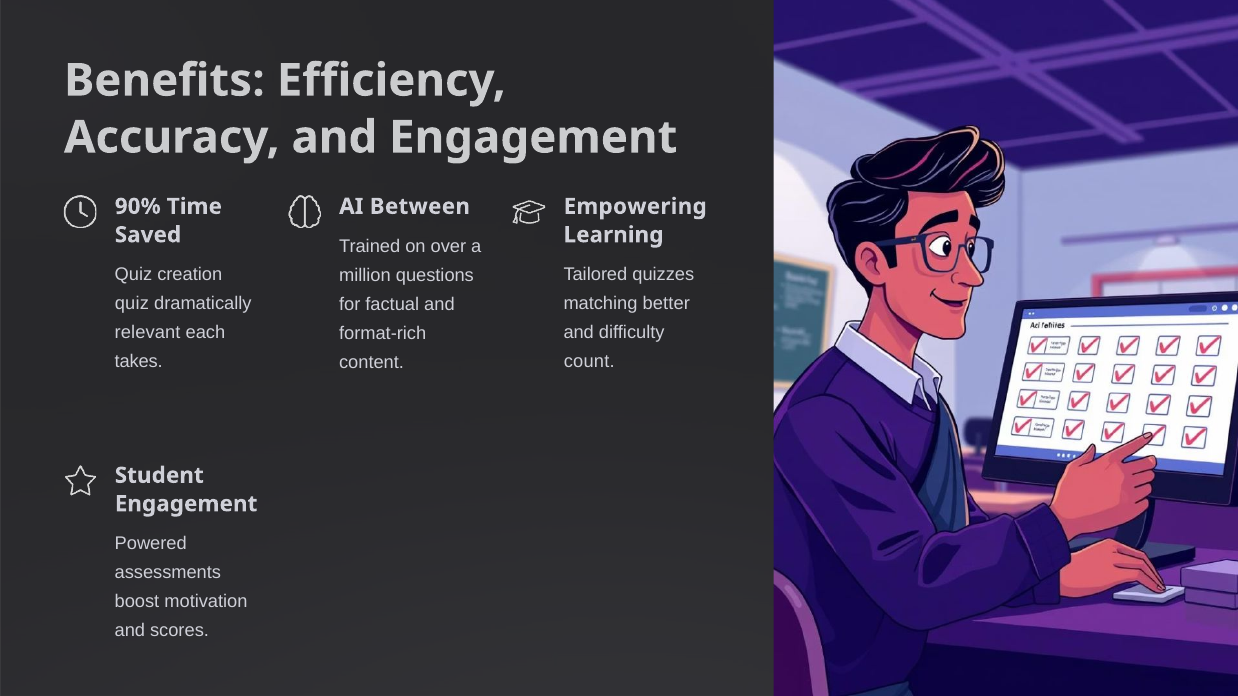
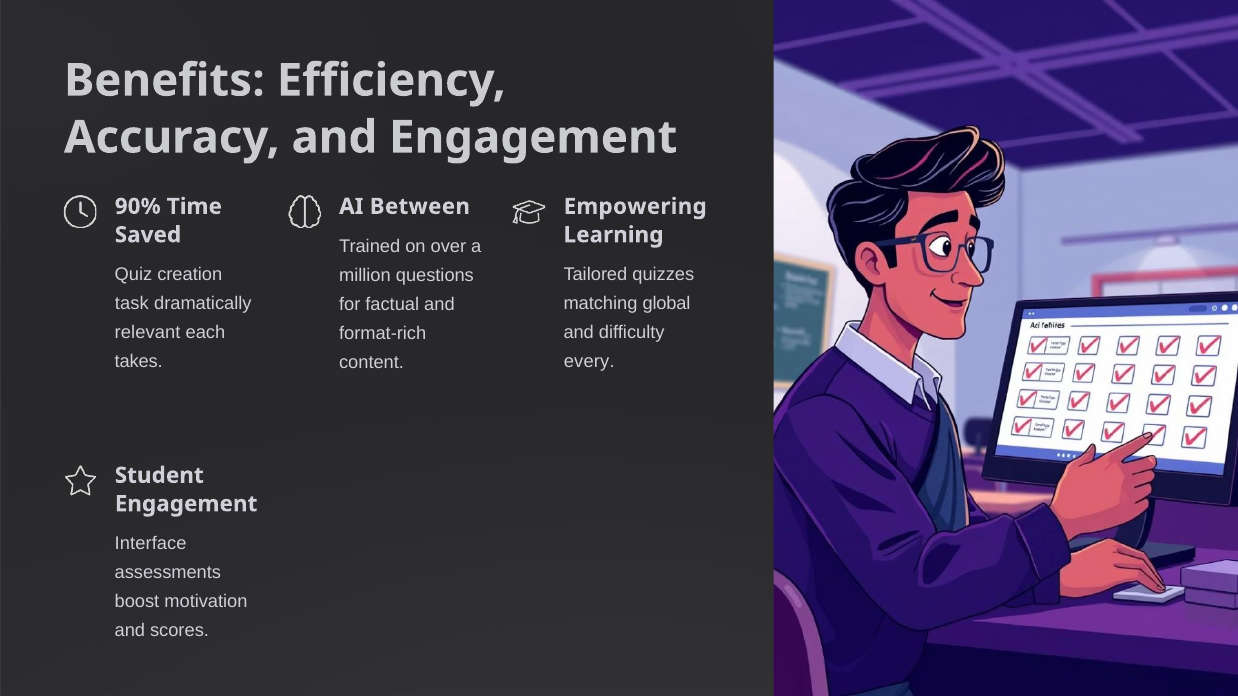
quiz at (132, 304): quiz -> task
better: better -> global
count: count -> every
Powered: Powered -> Interface
